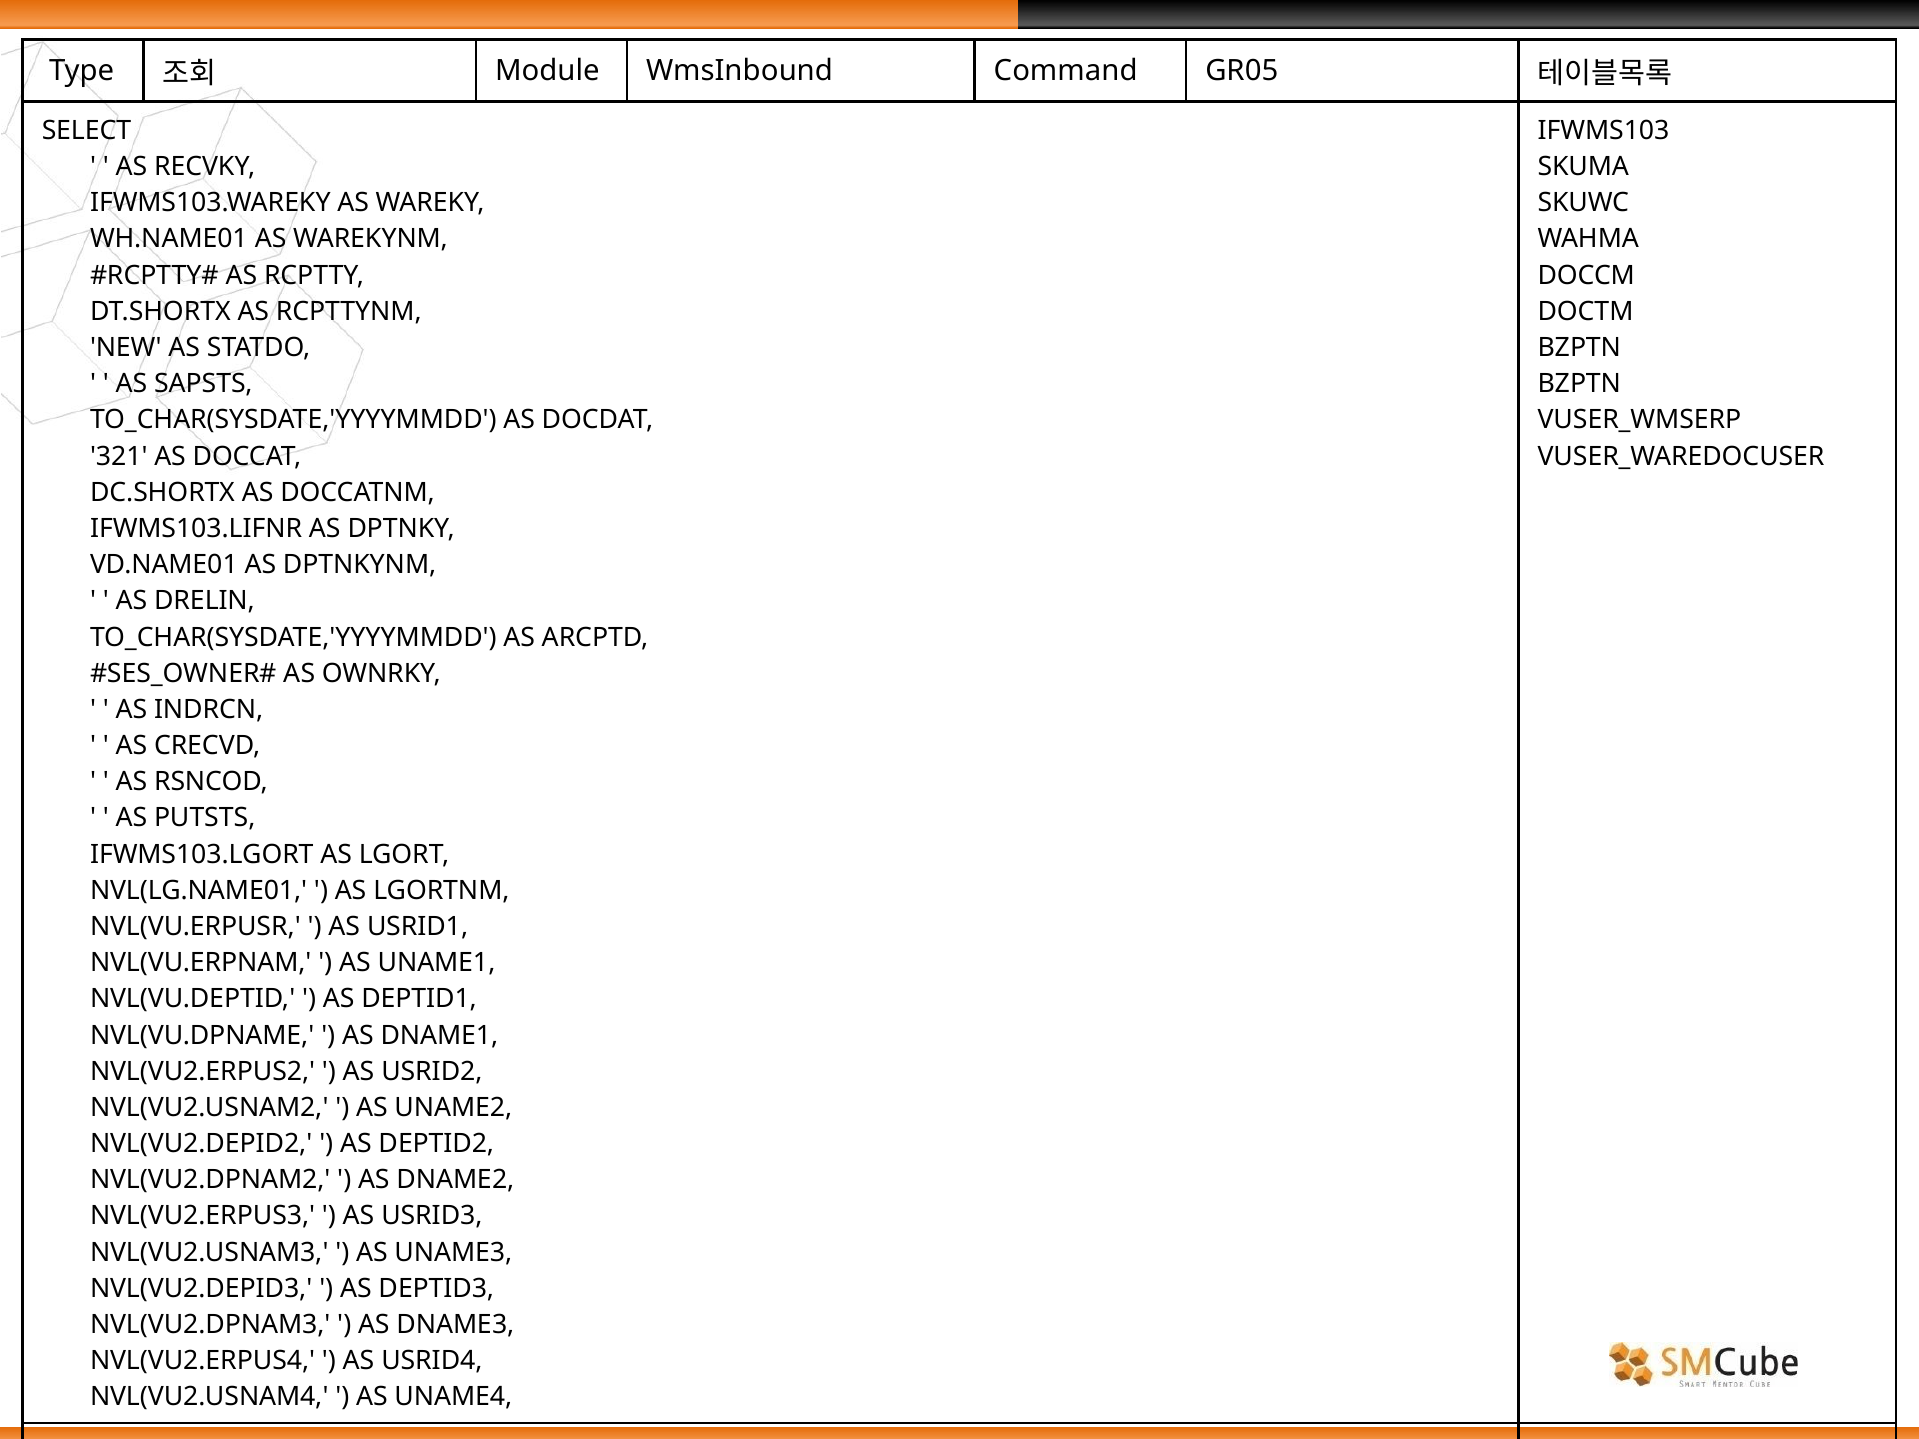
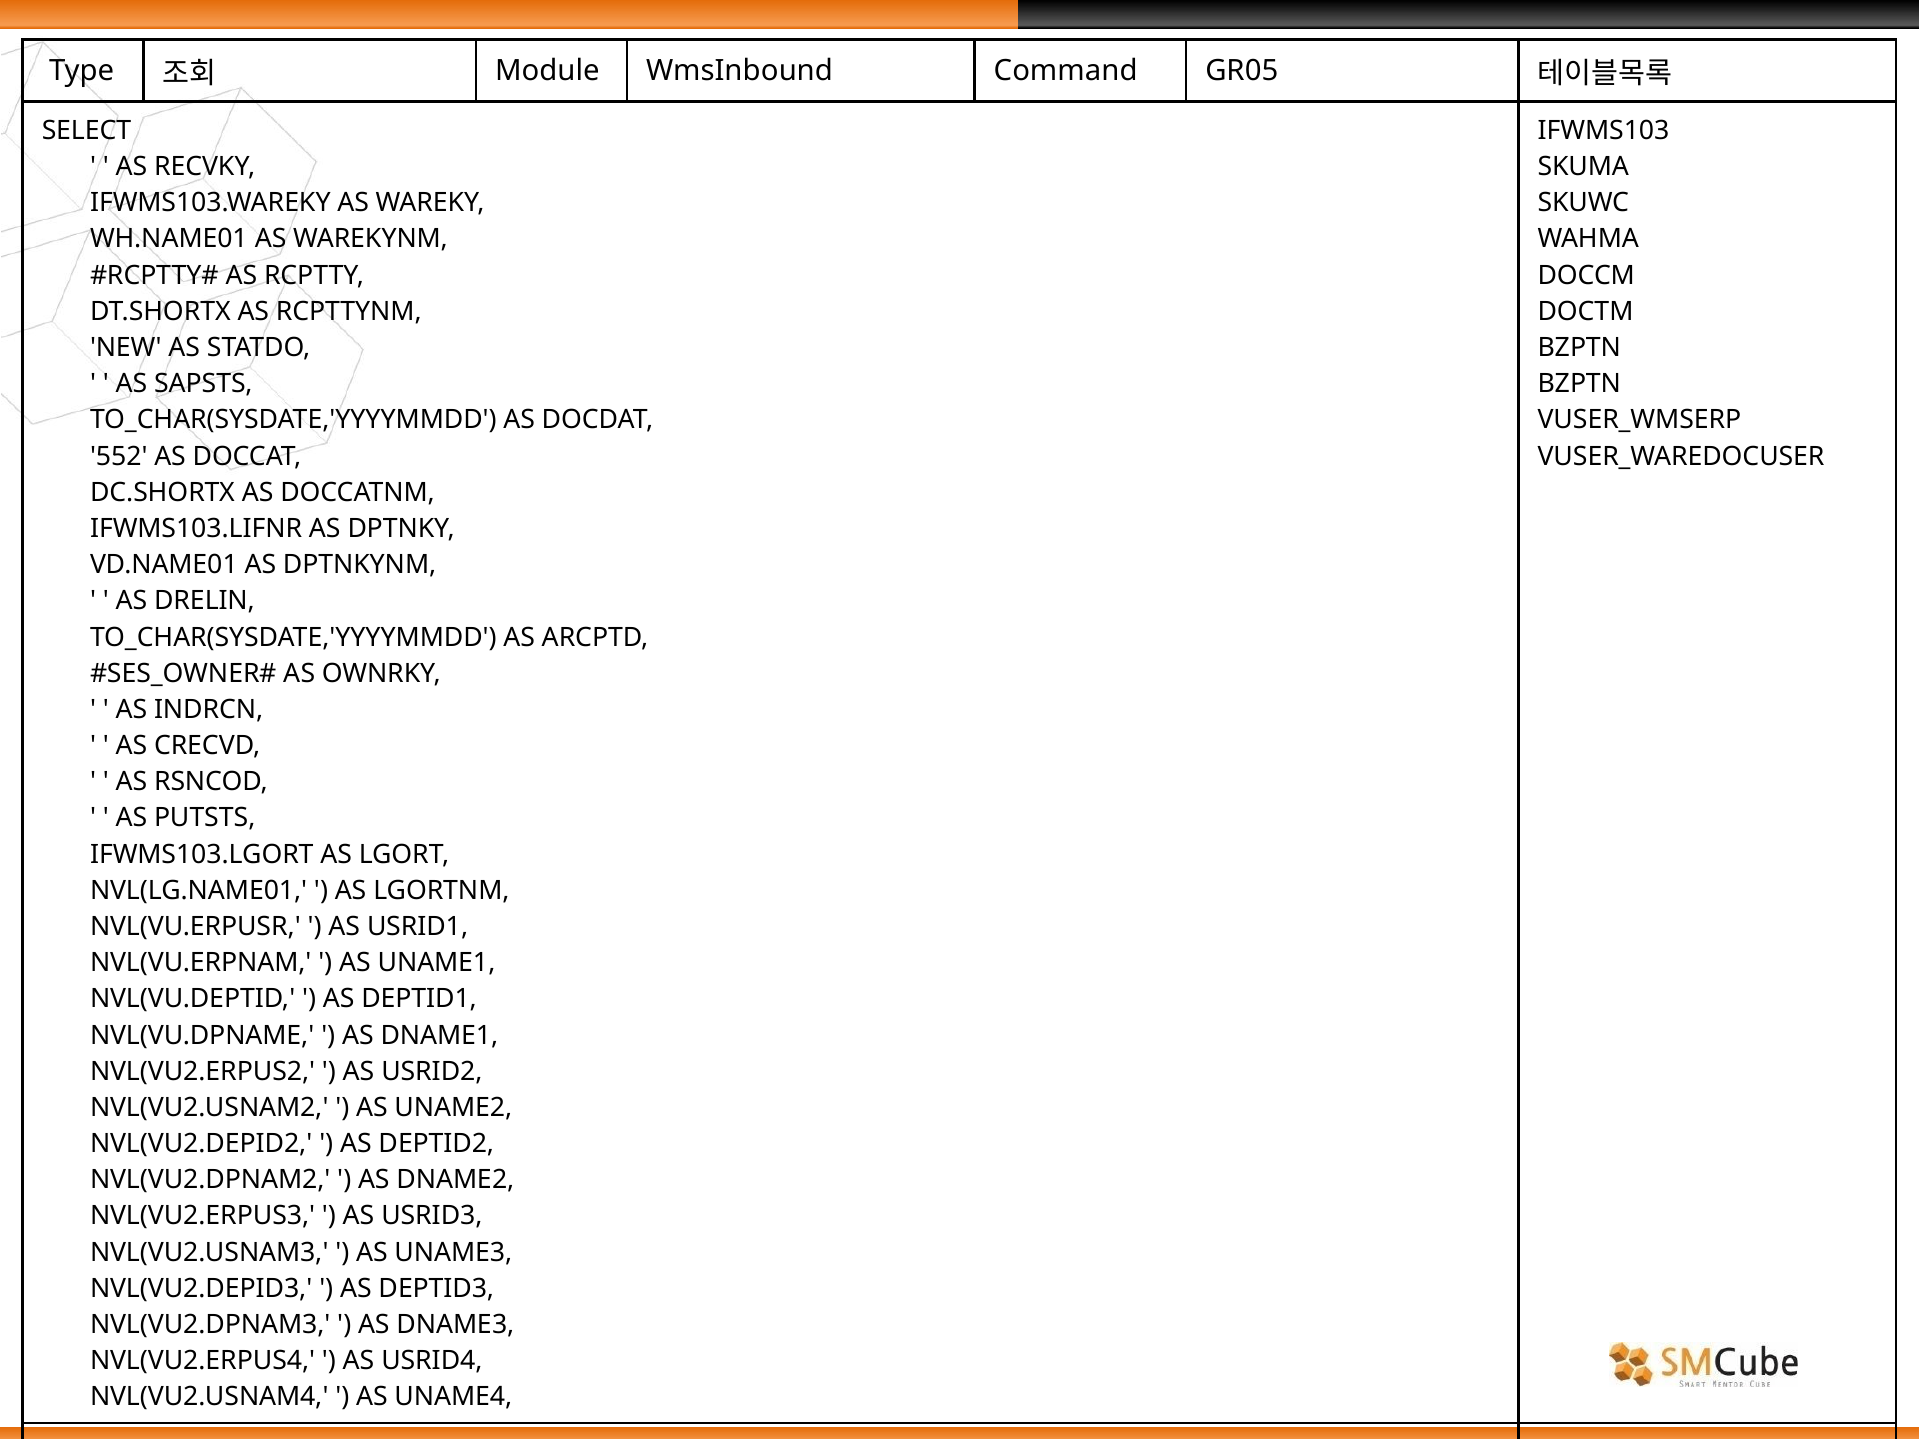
321: 321 -> 552
